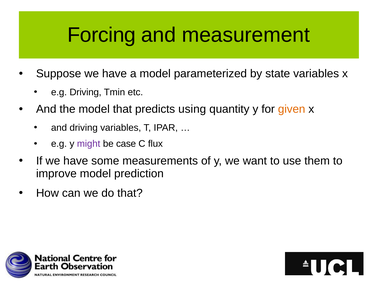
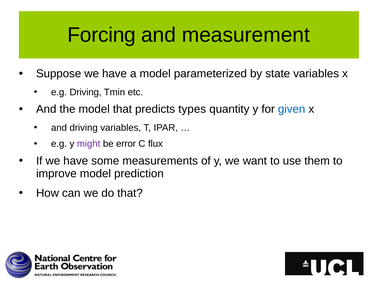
using: using -> types
given colour: orange -> blue
case: case -> error
